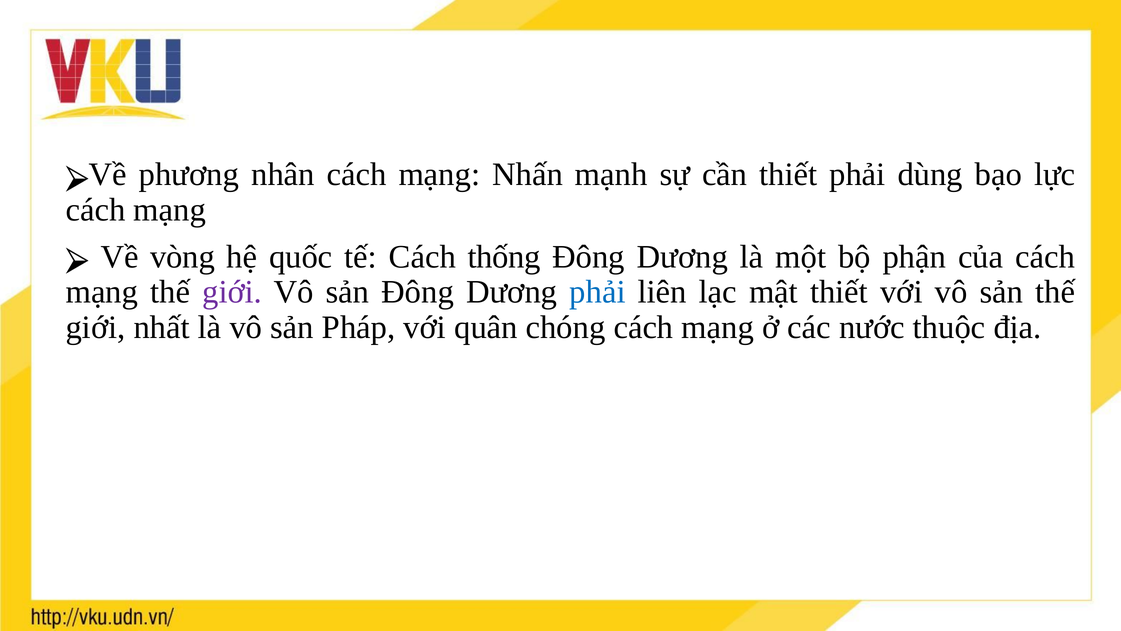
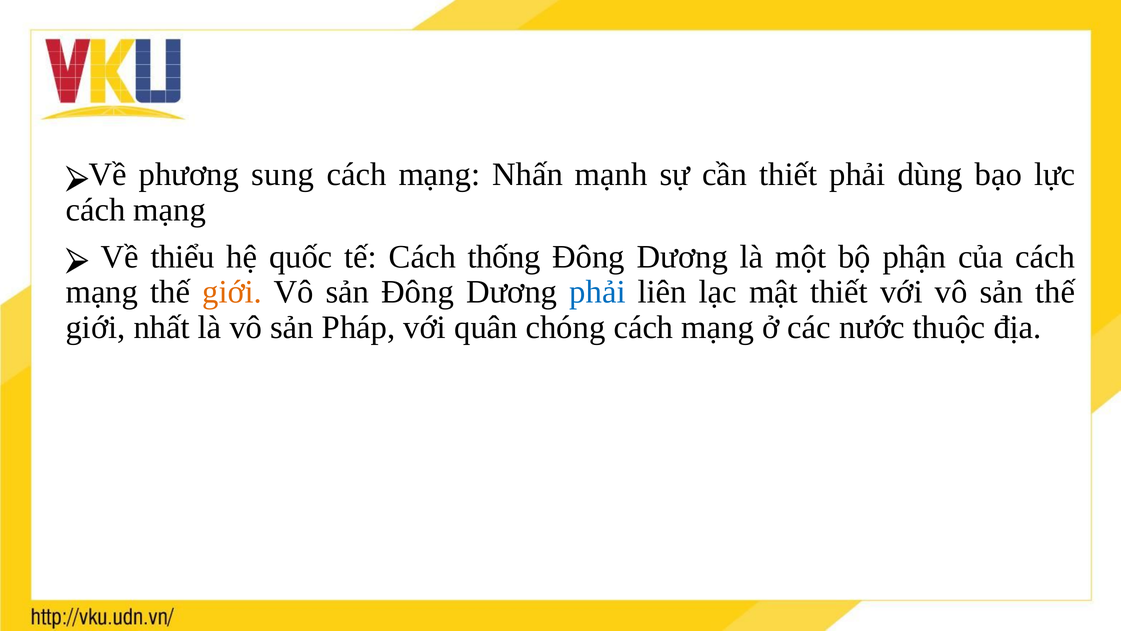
nhân: nhân -> sung
vòng: vòng -> thiểu
giới at (232, 292) colour: purple -> orange
